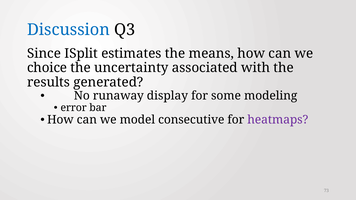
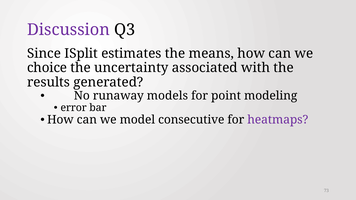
Discussion colour: blue -> purple
display: display -> models
some: some -> point
